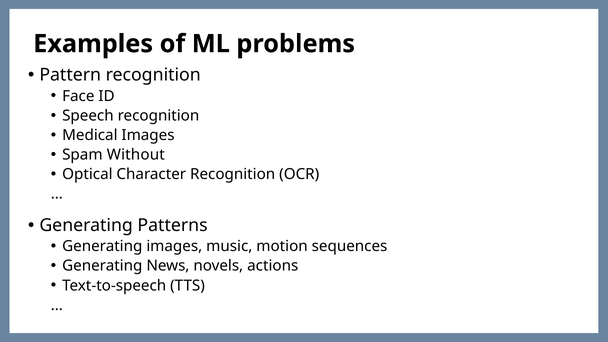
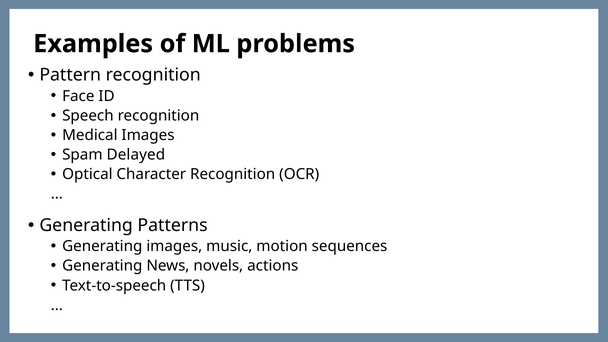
Without: Without -> Delayed
